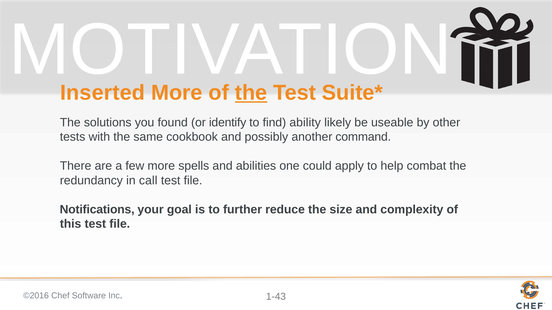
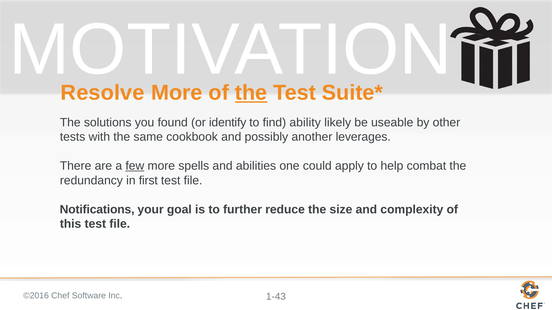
Inserted: Inserted -> Resolve
command: command -> leverages
few underline: none -> present
call: call -> first
